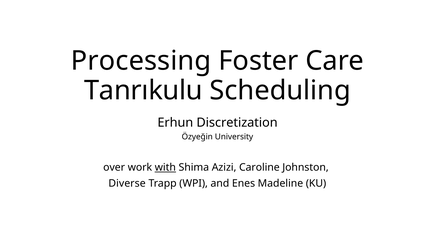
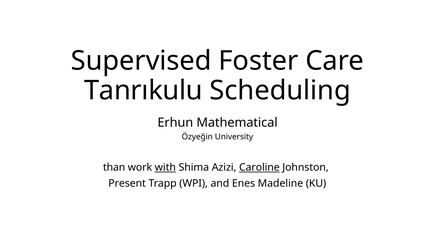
Processing: Processing -> Supervised
Discretization: Discretization -> Mathematical
over: over -> than
Caroline underline: none -> present
Diverse: Diverse -> Present
